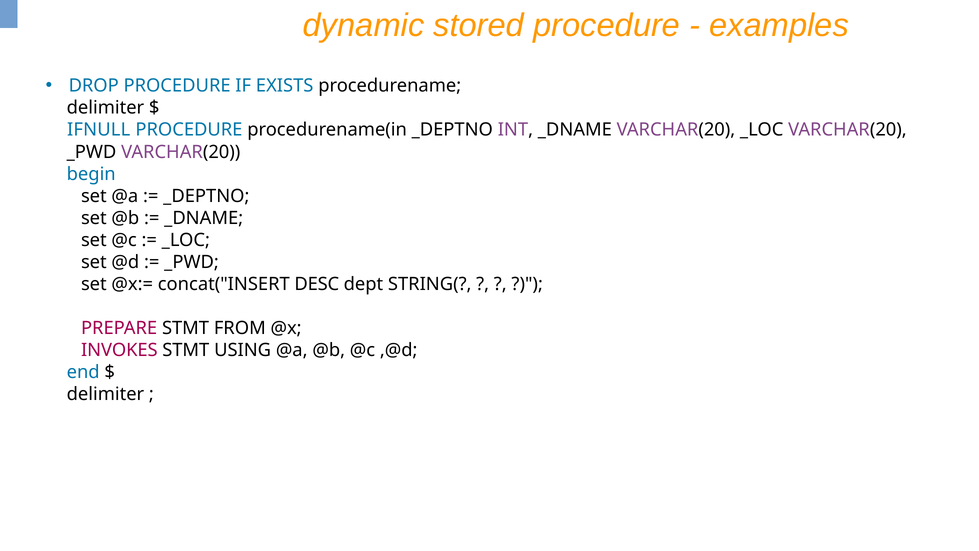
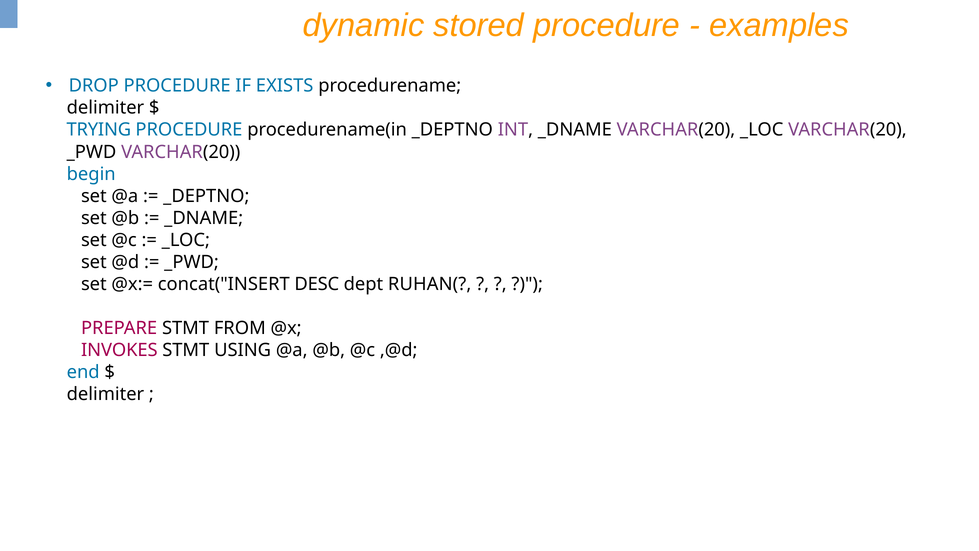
IFNULL: IFNULL -> TRYING
STRING(: STRING( -> RUHAN(
